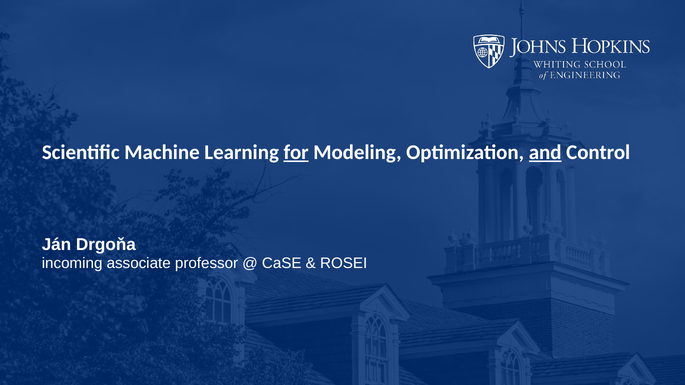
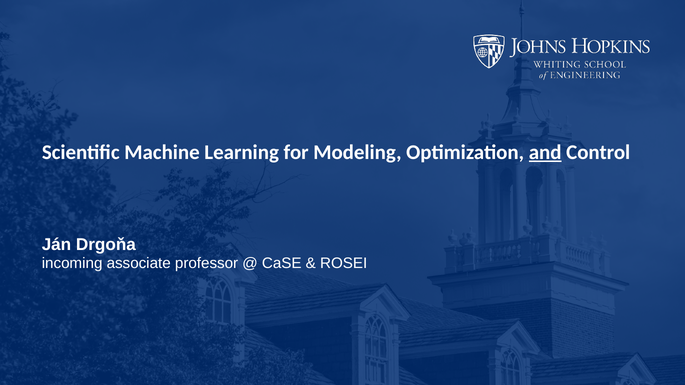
for underline: present -> none
